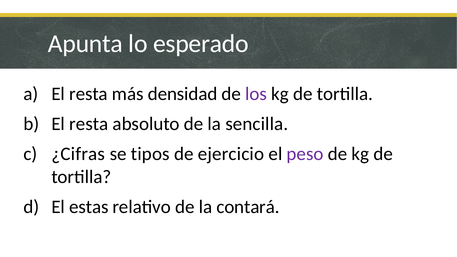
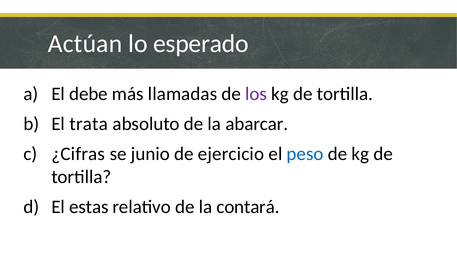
Apunta: Apunta -> Actúan
resta at (89, 94): resta -> debe
densidad: densidad -> llamadas
resta at (89, 124): resta -> trata
sencilla: sencilla -> abarcar
tipos: tipos -> junio
peso colour: purple -> blue
